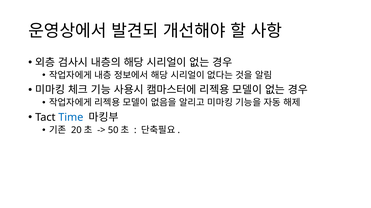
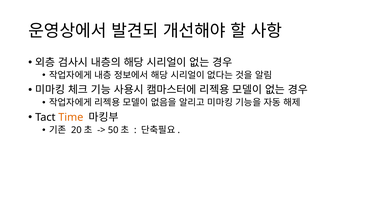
Time colour: blue -> orange
